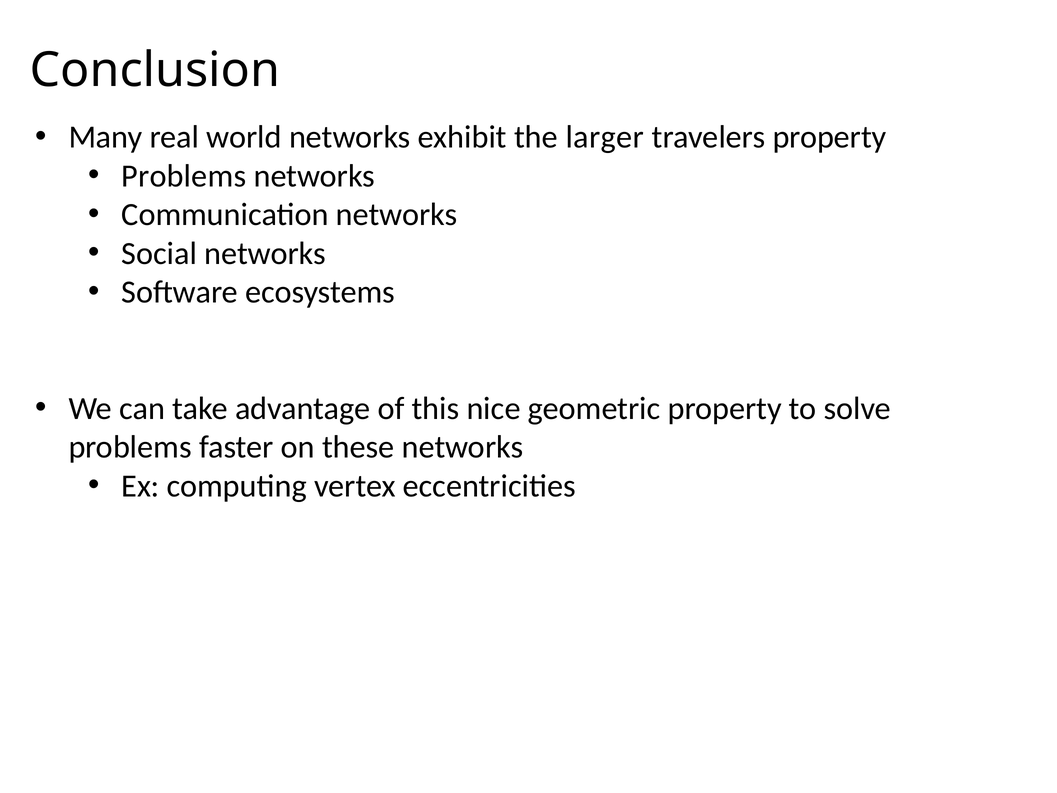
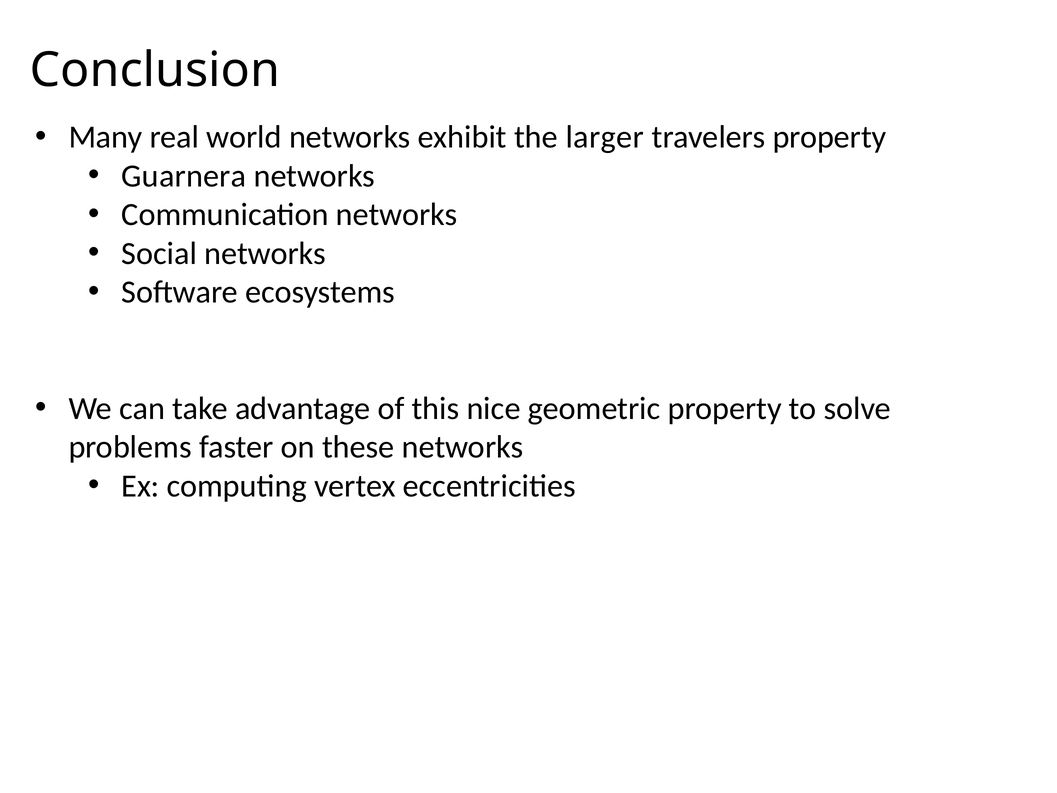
Problems at (184, 176): Problems -> Guarnera
